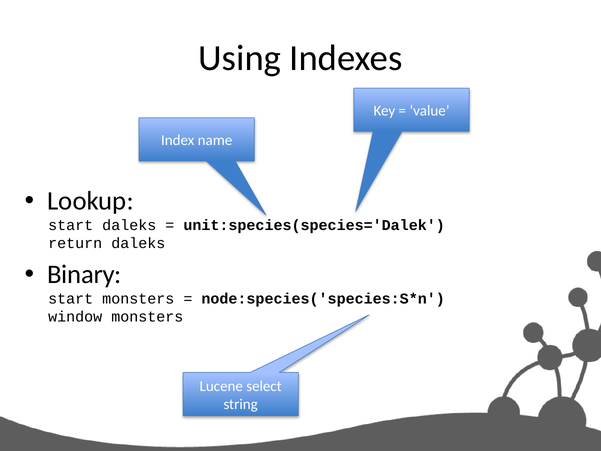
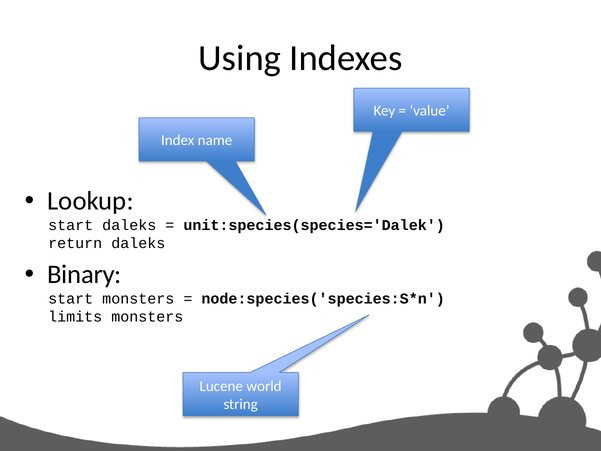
window: window -> limits
select: select -> world
